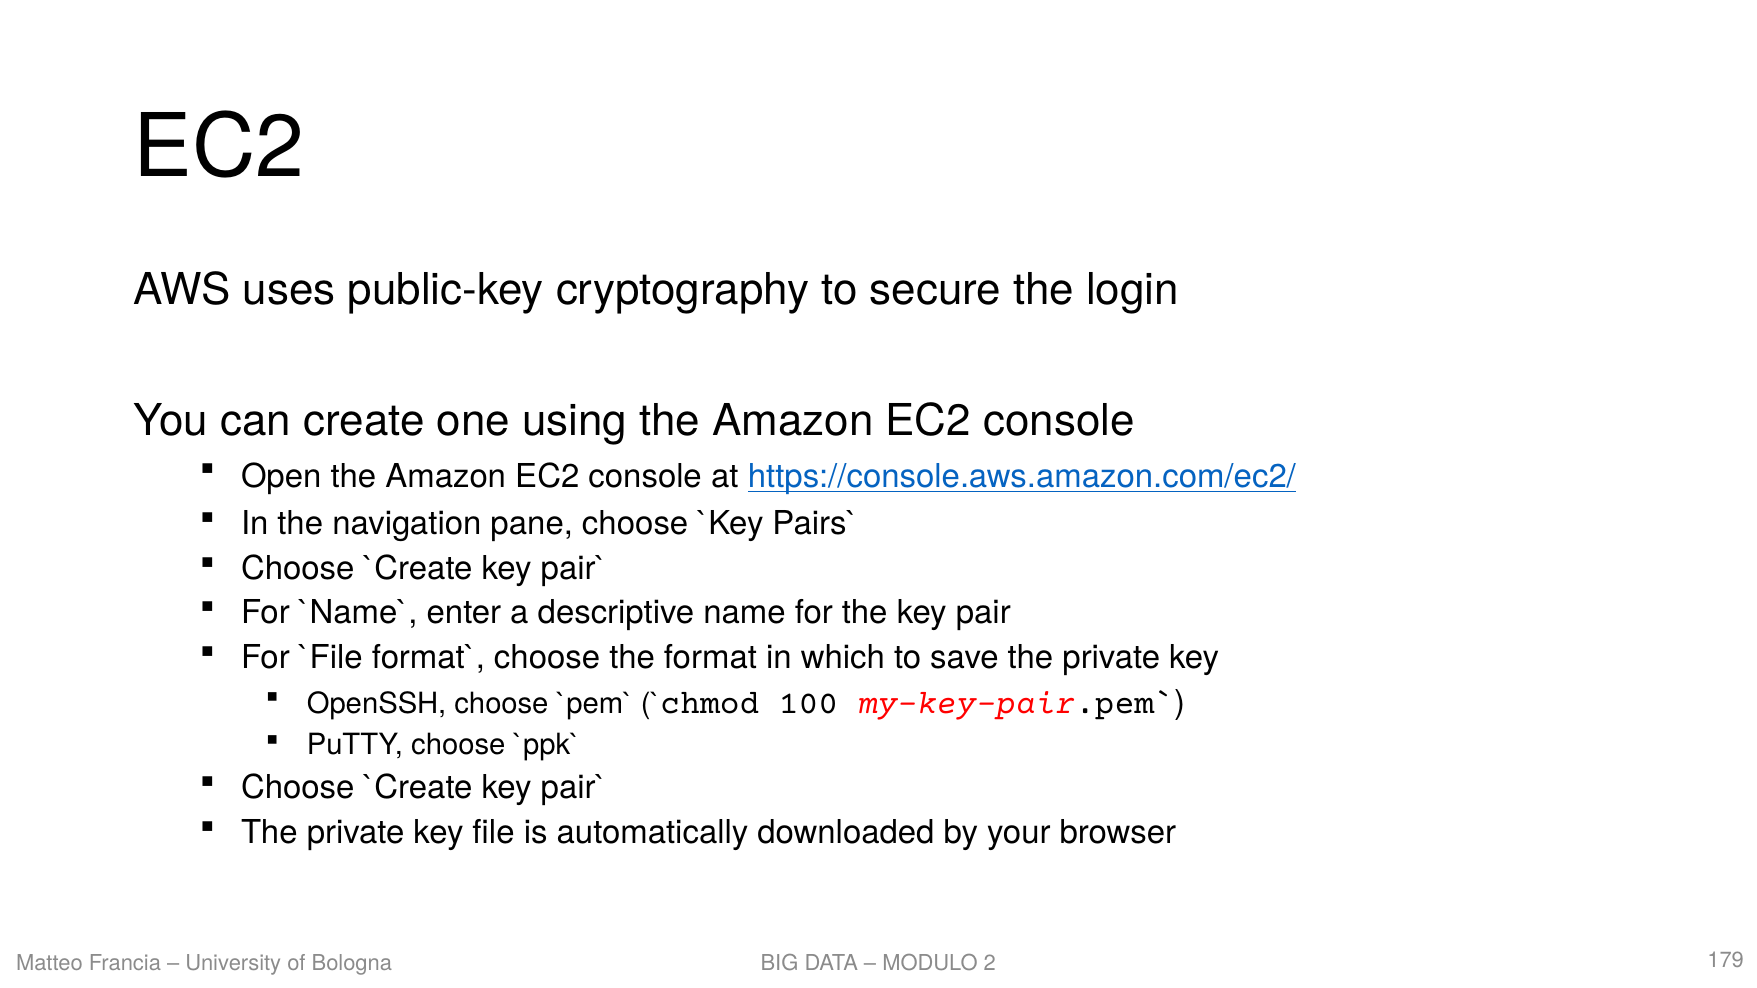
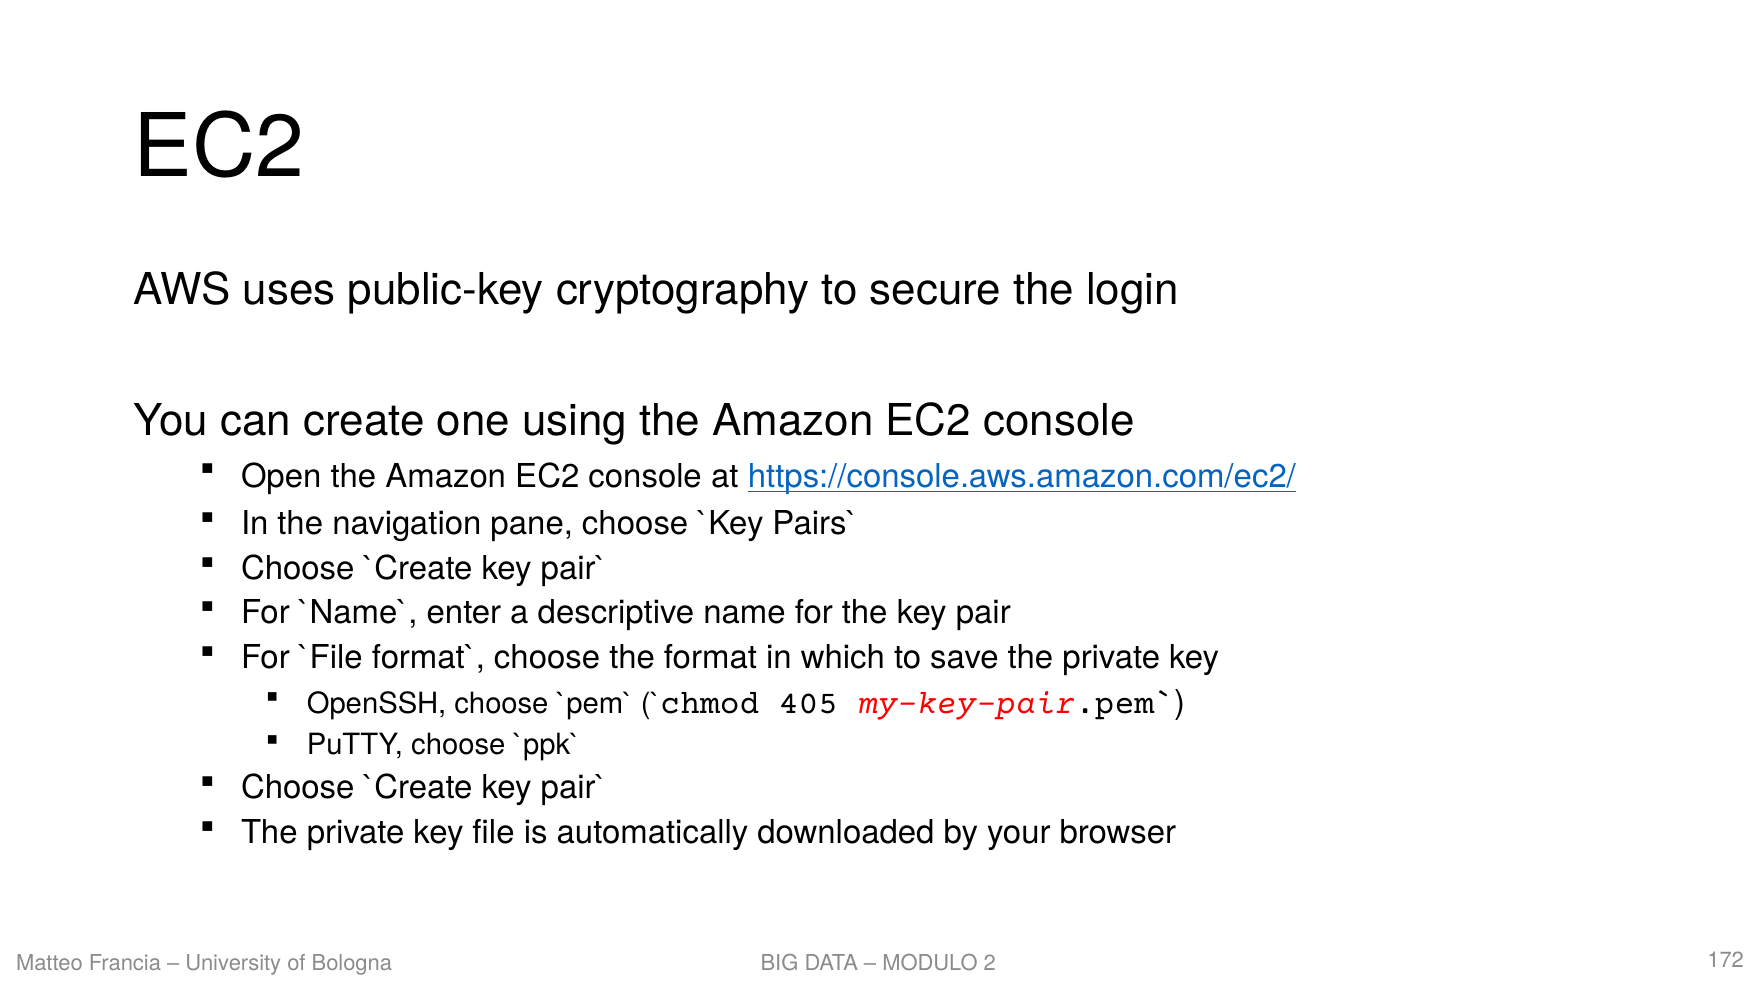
100: 100 -> 405
179: 179 -> 172
